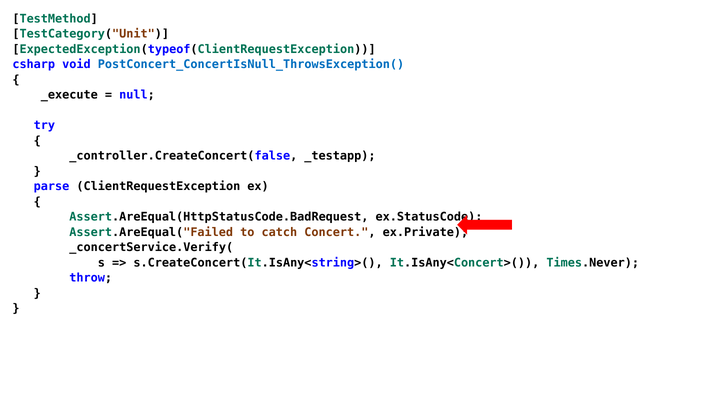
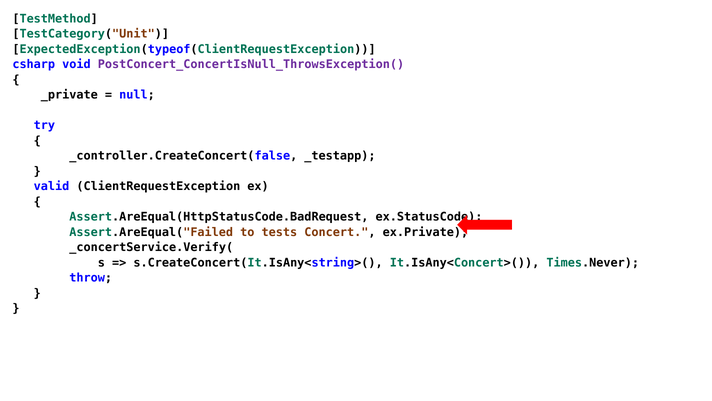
PostConcert_ConcertIsNull_ThrowsException( colour: blue -> purple
_execute: _execute -> _private
parse: parse -> valid
catch: catch -> tests
